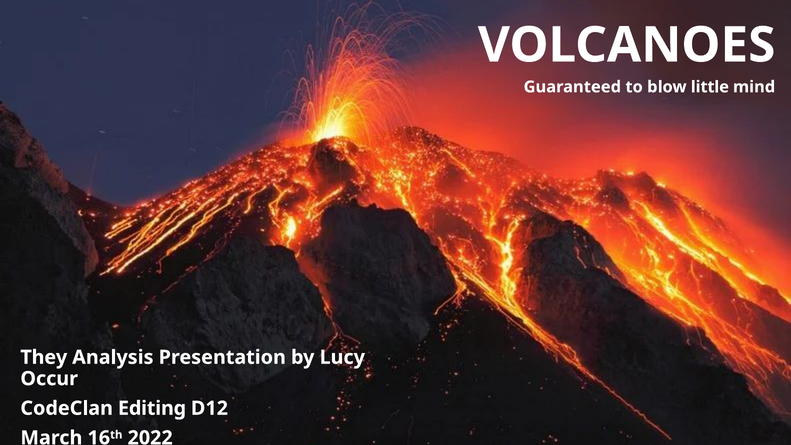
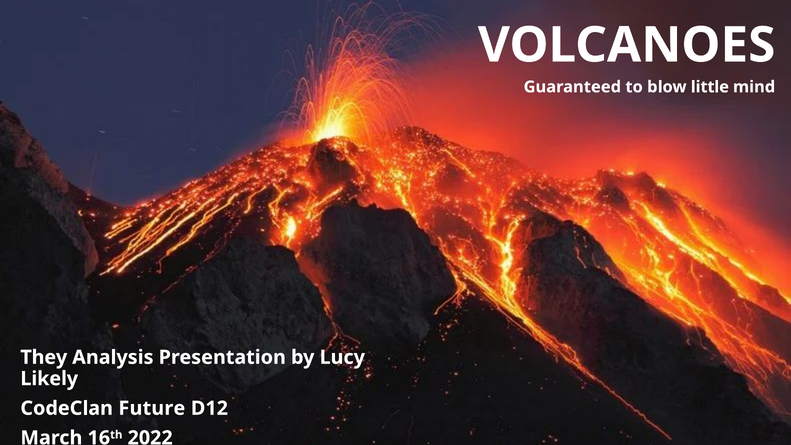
Occur: Occur -> Likely
Editing: Editing -> Future
